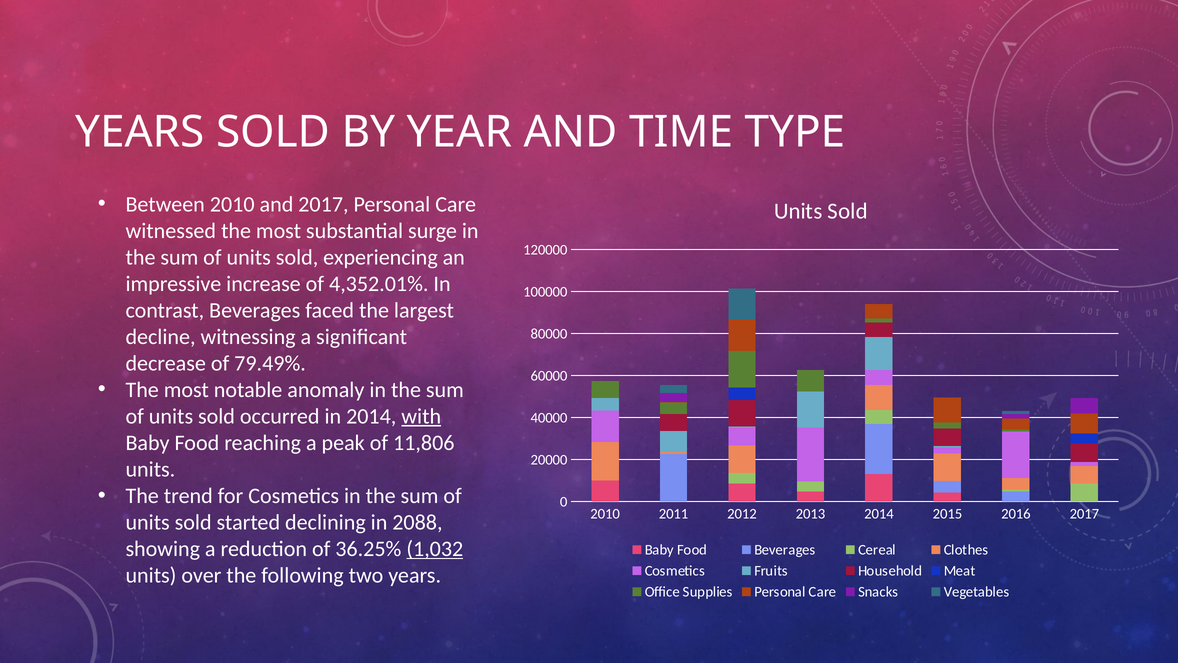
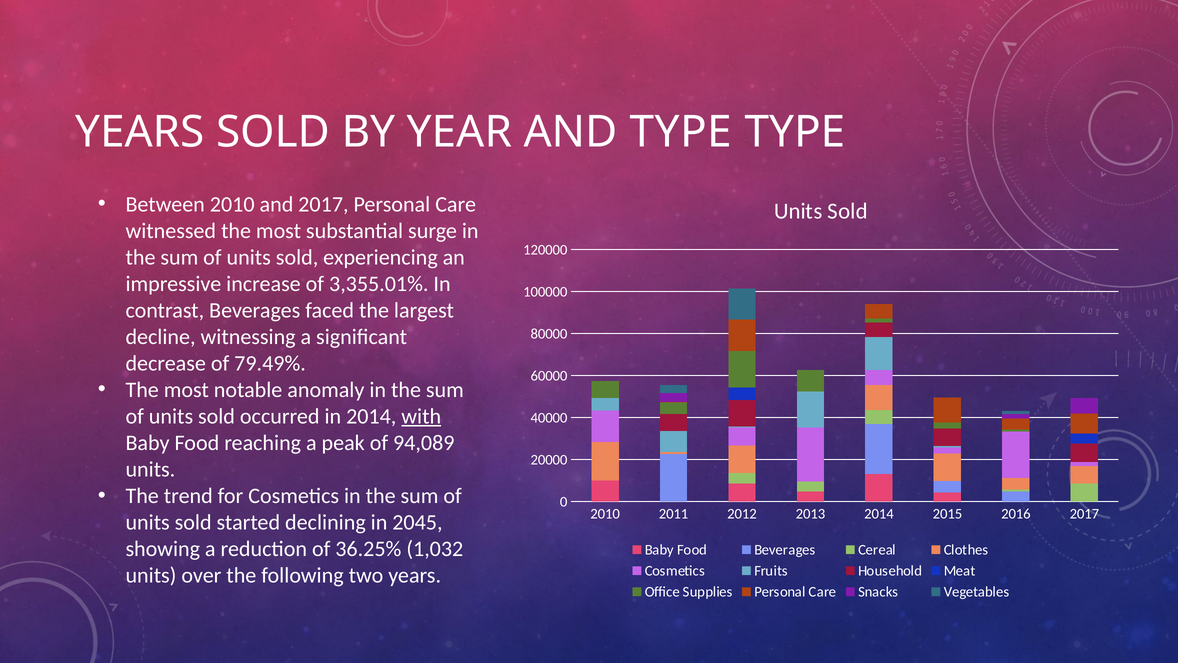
AND TIME: TIME -> TYPE
4,352.01%: 4,352.01% -> 3,355.01%
11,806: 11,806 -> 94,089
2088: 2088 -> 2045
1,032 underline: present -> none
